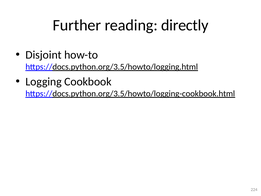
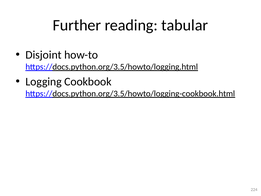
directly: directly -> tabular
